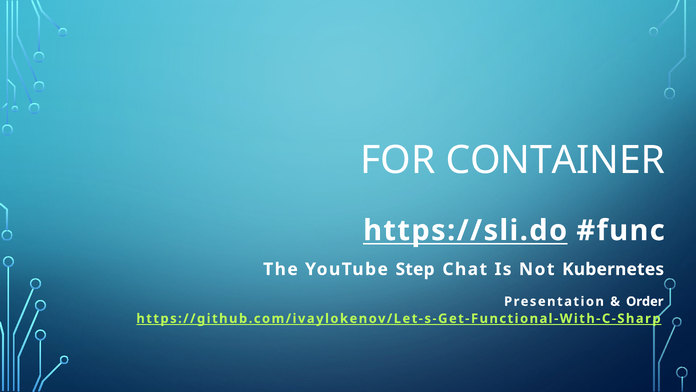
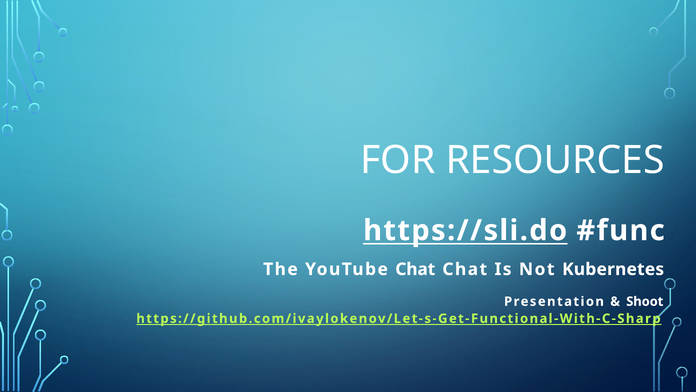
CONTAINER: CONTAINER -> RESOURCES
YouTube Step: Step -> Chat
Order: Order -> Shoot
